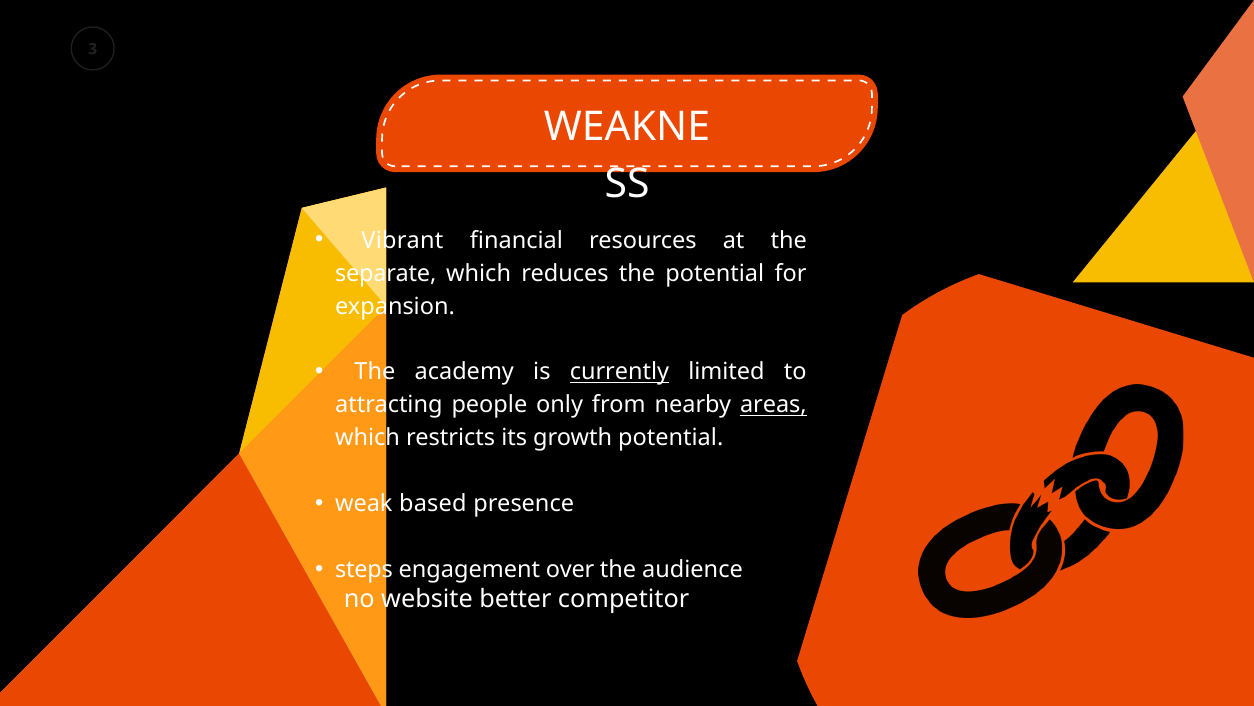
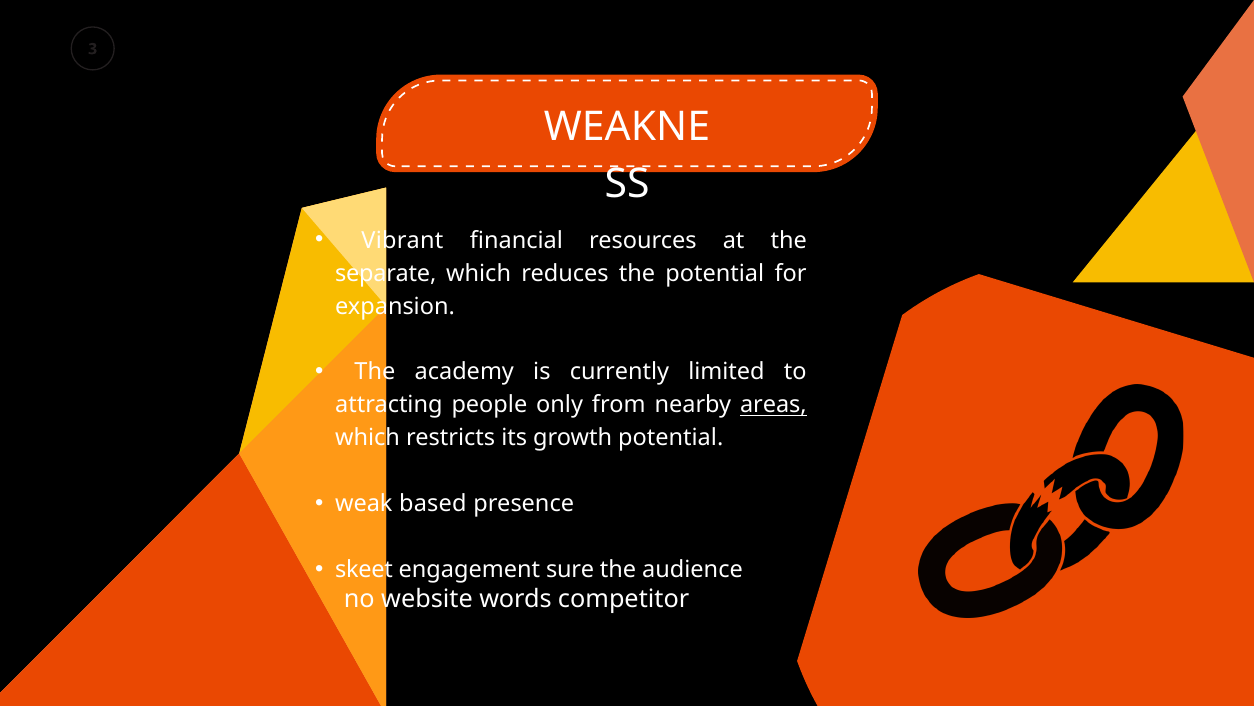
currently underline: present -> none
steps: steps -> skeet
over: over -> sure
better: better -> words
